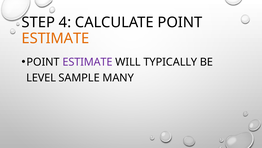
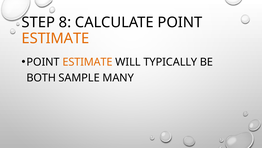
4: 4 -> 8
ESTIMATE at (88, 62) colour: purple -> orange
LEVEL: LEVEL -> BOTH
